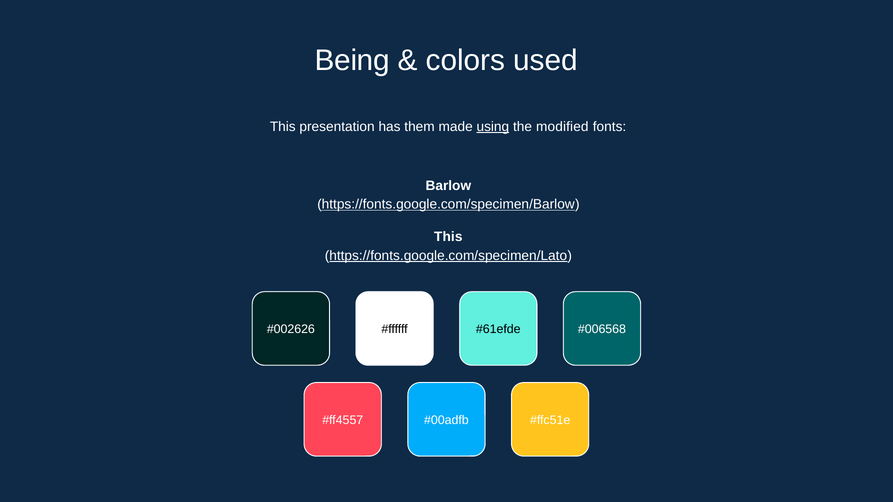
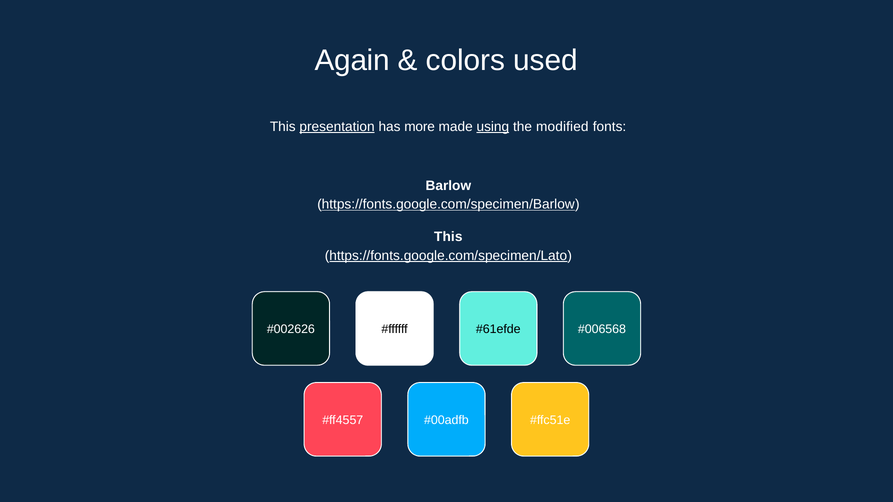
Being: Being -> Again
presentation underline: none -> present
them: them -> more
